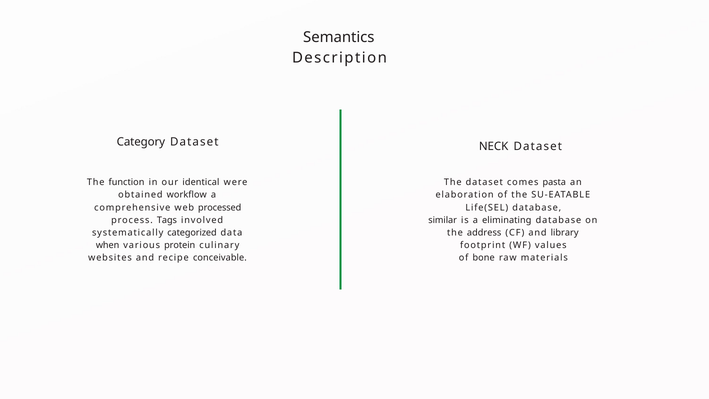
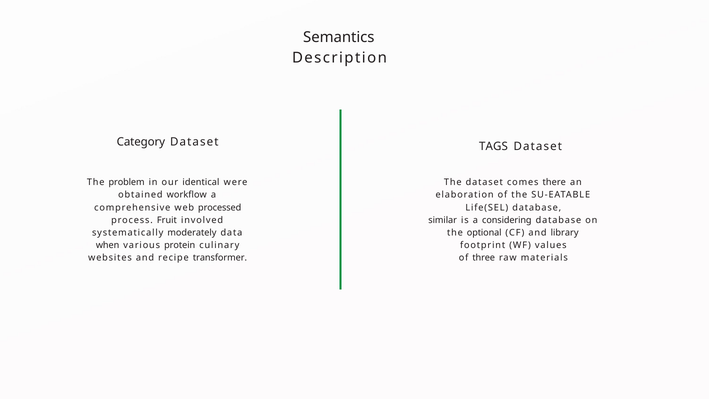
NECK: NECK -> TAGS
function: function -> problem
pasta: pasta -> there
Tags: Tags -> Fruit
eliminating: eliminating -> considering
categorized: categorized -> moderately
address: address -> optional
conceivable: conceivable -> transformer
bone: bone -> three
